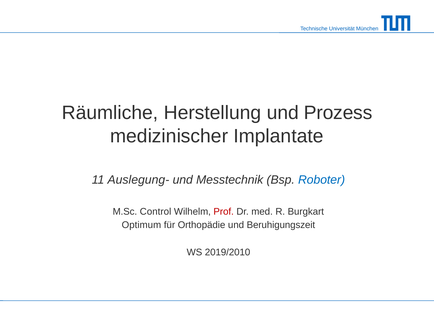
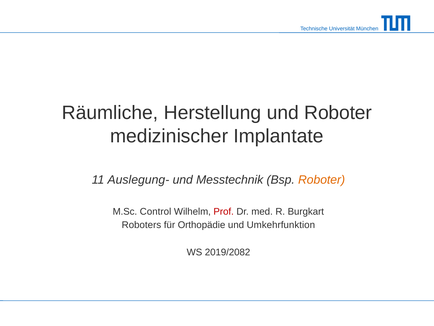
und Prozess: Prozess -> Roboter
Roboter at (322, 180) colour: blue -> orange
Optimum: Optimum -> Roboters
Beruhigungszeit: Beruhigungszeit -> Umkehrfunktion
2019/2010: 2019/2010 -> 2019/2082
